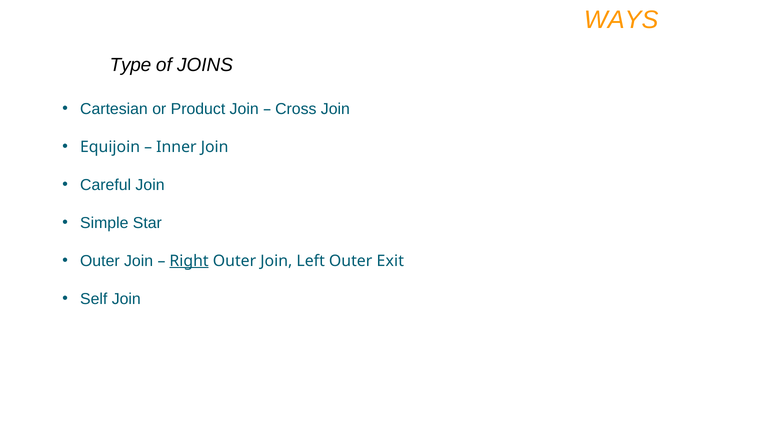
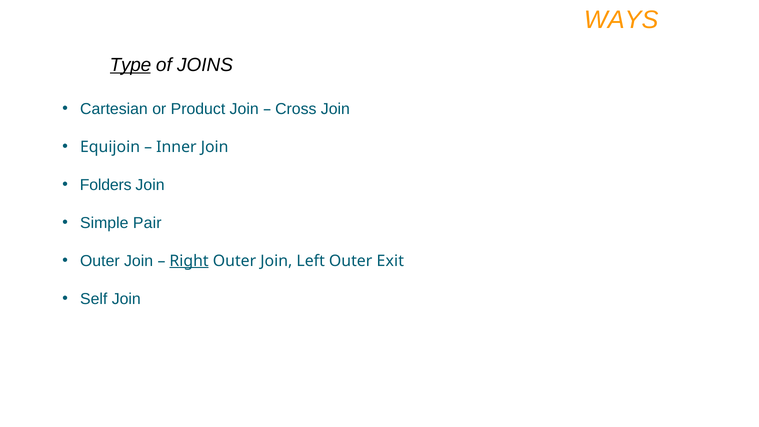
Type underline: none -> present
Careful: Careful -> Folders
Star: Star -> Pair
